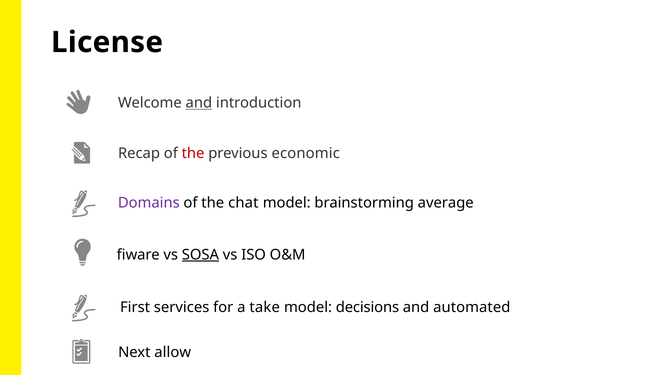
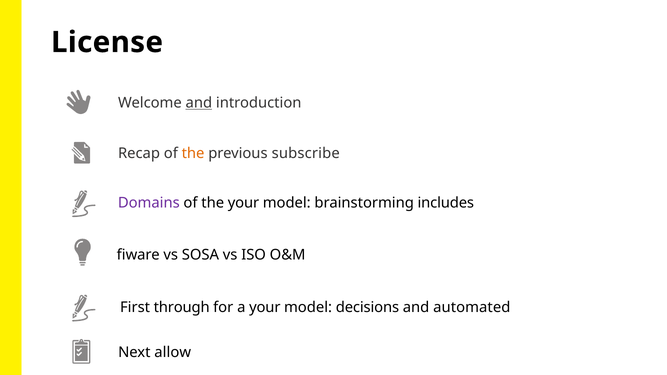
the at (193, 154) colour: red -> orange
economic: economic -> subscribe
the chat: chat -> your
average: average -> includes
SOSA underline: present -> none
services: services -> through
a take: take -> your
